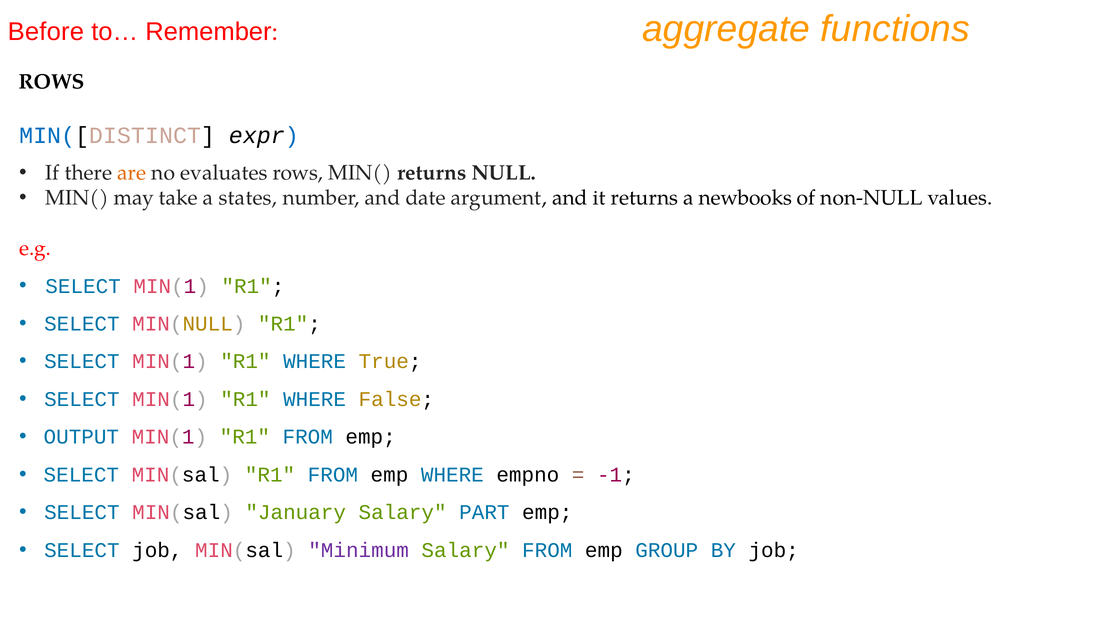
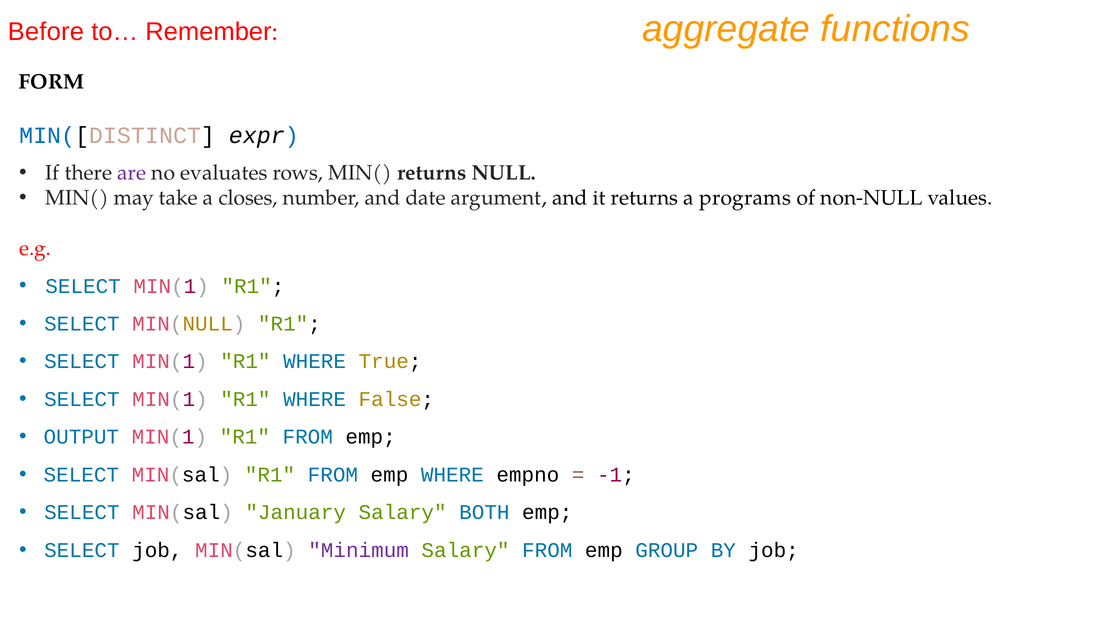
ROWS at (52, 82): ROWS -> FORM
are colour: orange -> purple
states: states -> closes
newbooks: newbooks -> programs
PART: PART -> BOTH
